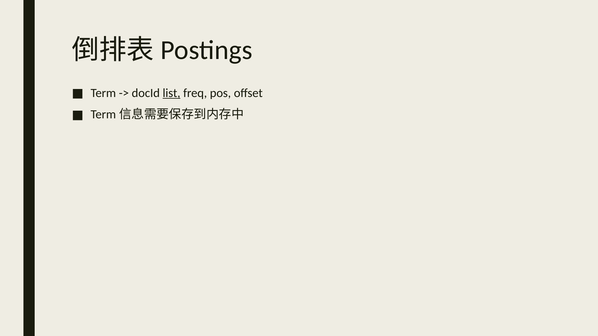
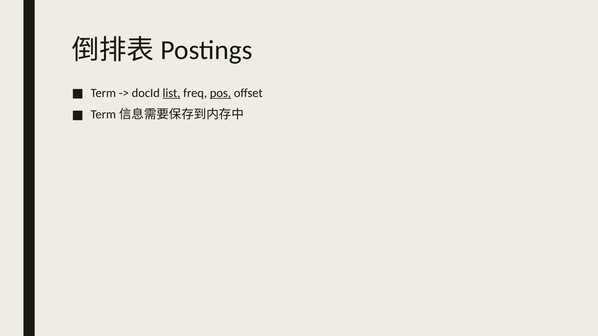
pos underline: none -> present
